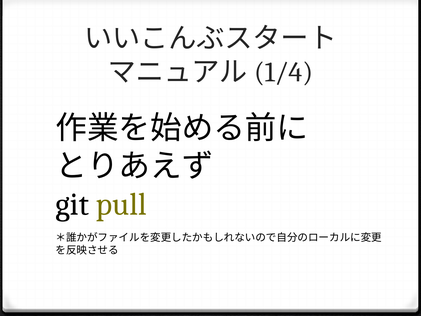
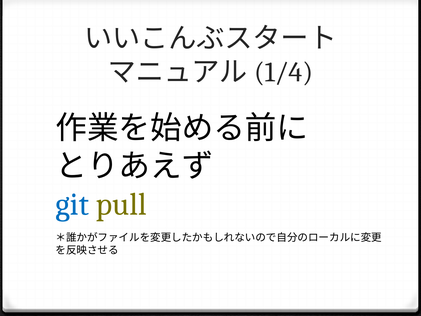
git colour: black -> blue
